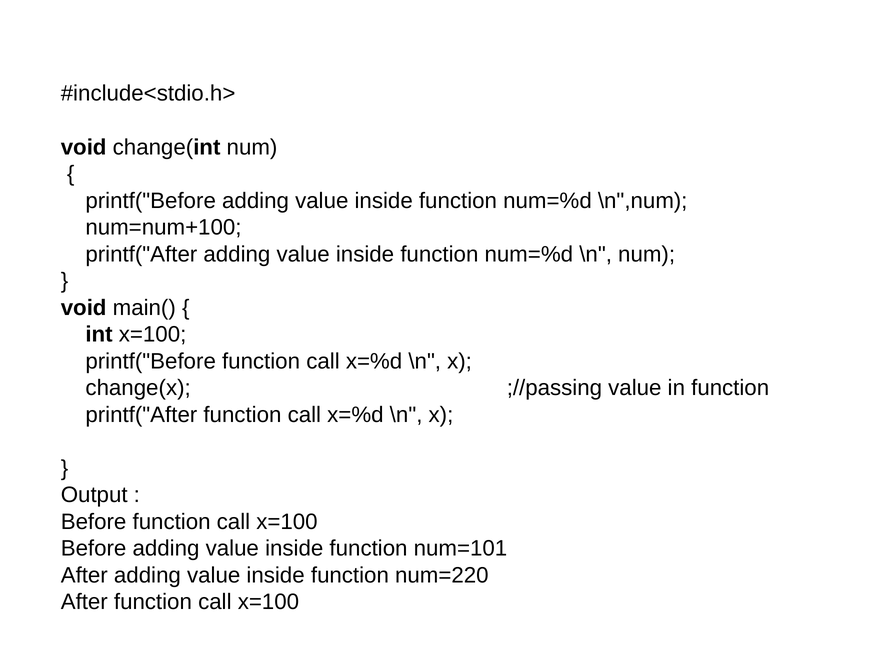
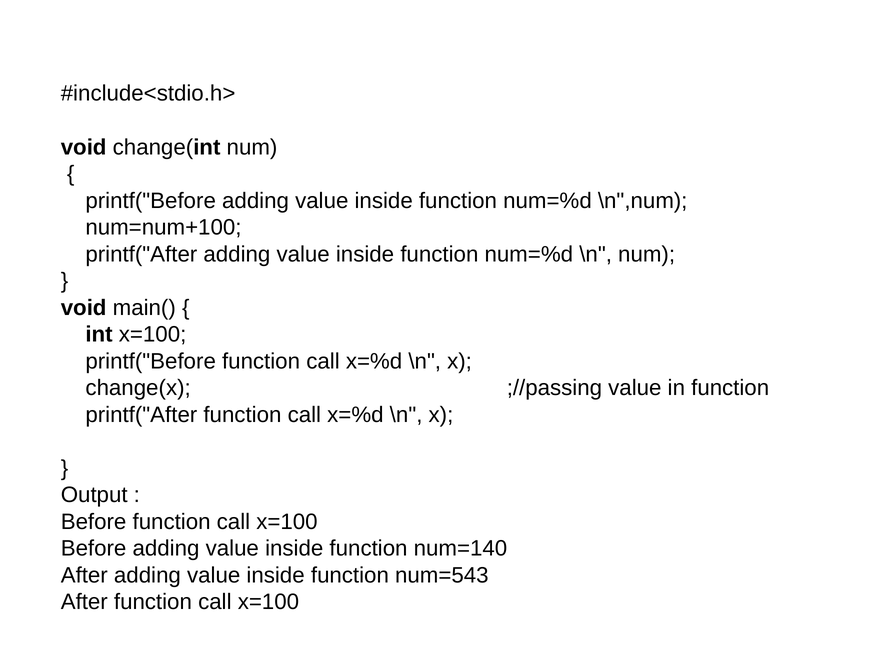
num=101: num=101 -> num=140
num=220: num=220 -> num=543
